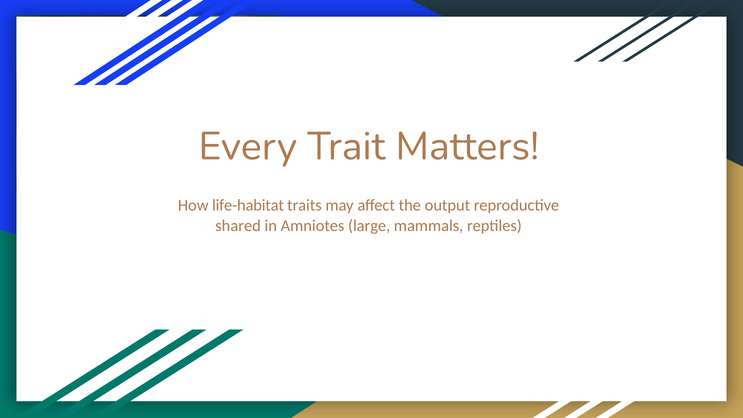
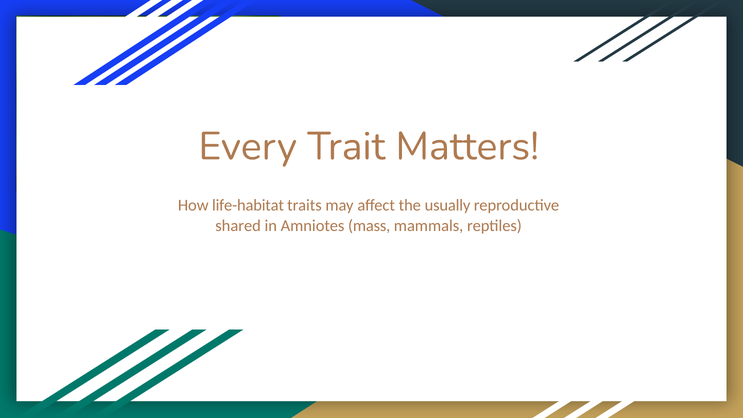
output: output -> usually
large: large -> mass
